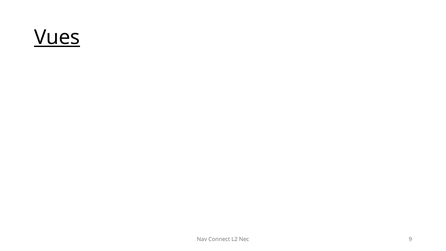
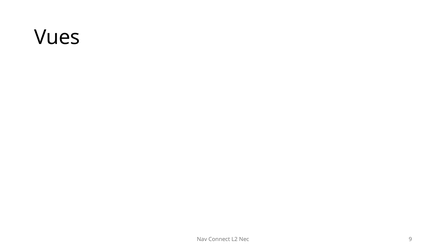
Vues underline: present -> none
